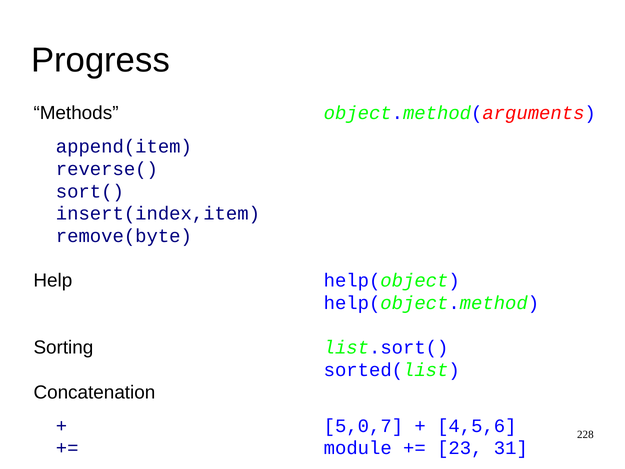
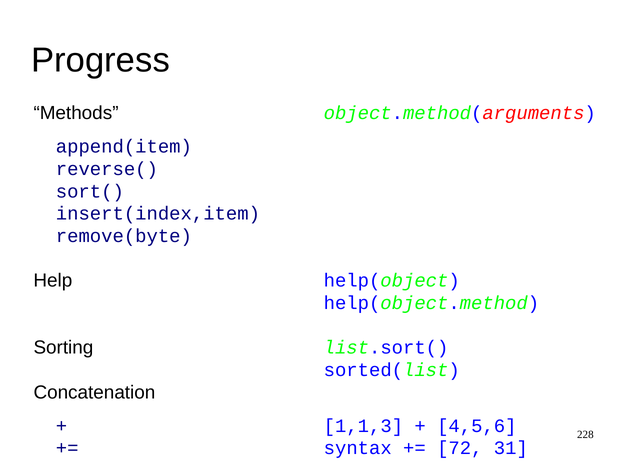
5,0,7: 5,0,7 -> 1,1,3
module: module -> syntax
23: 23 -> 72
